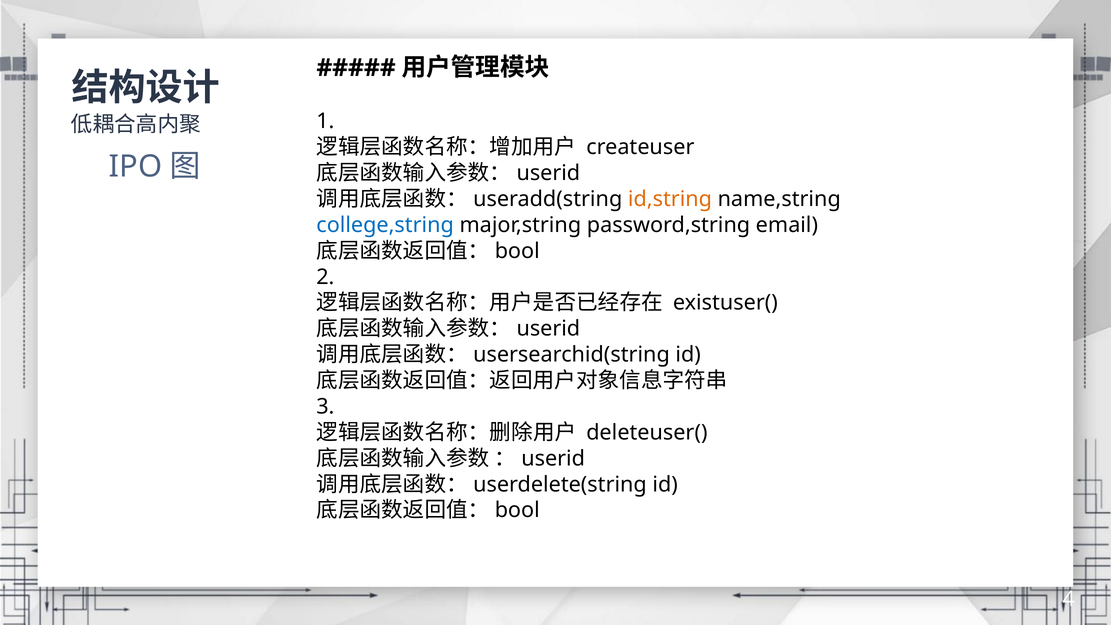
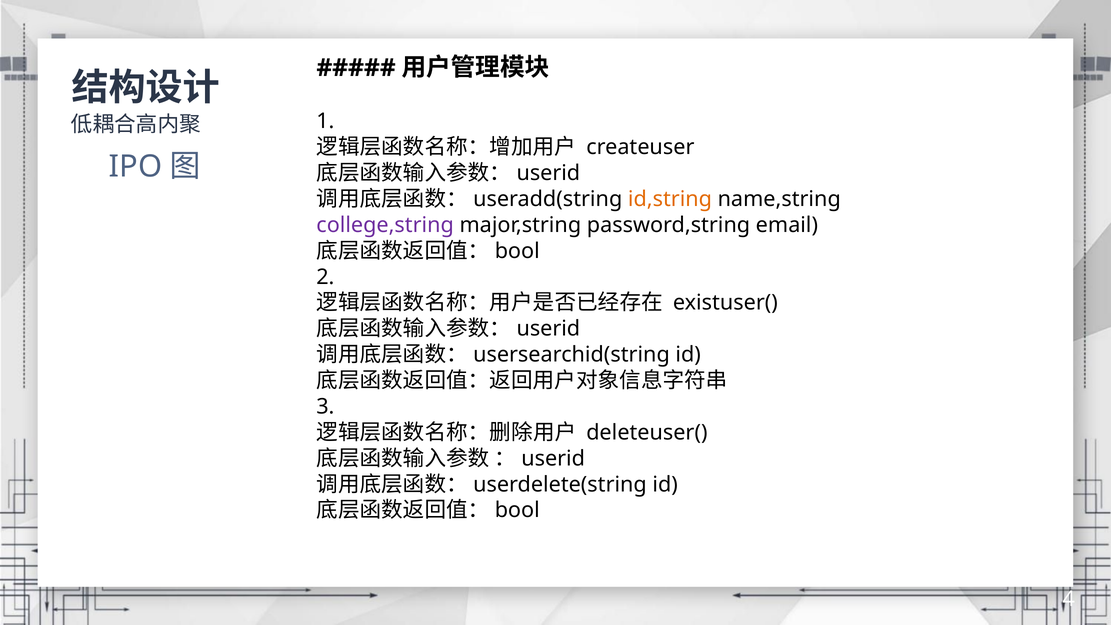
college,string colour: blue -> purple
